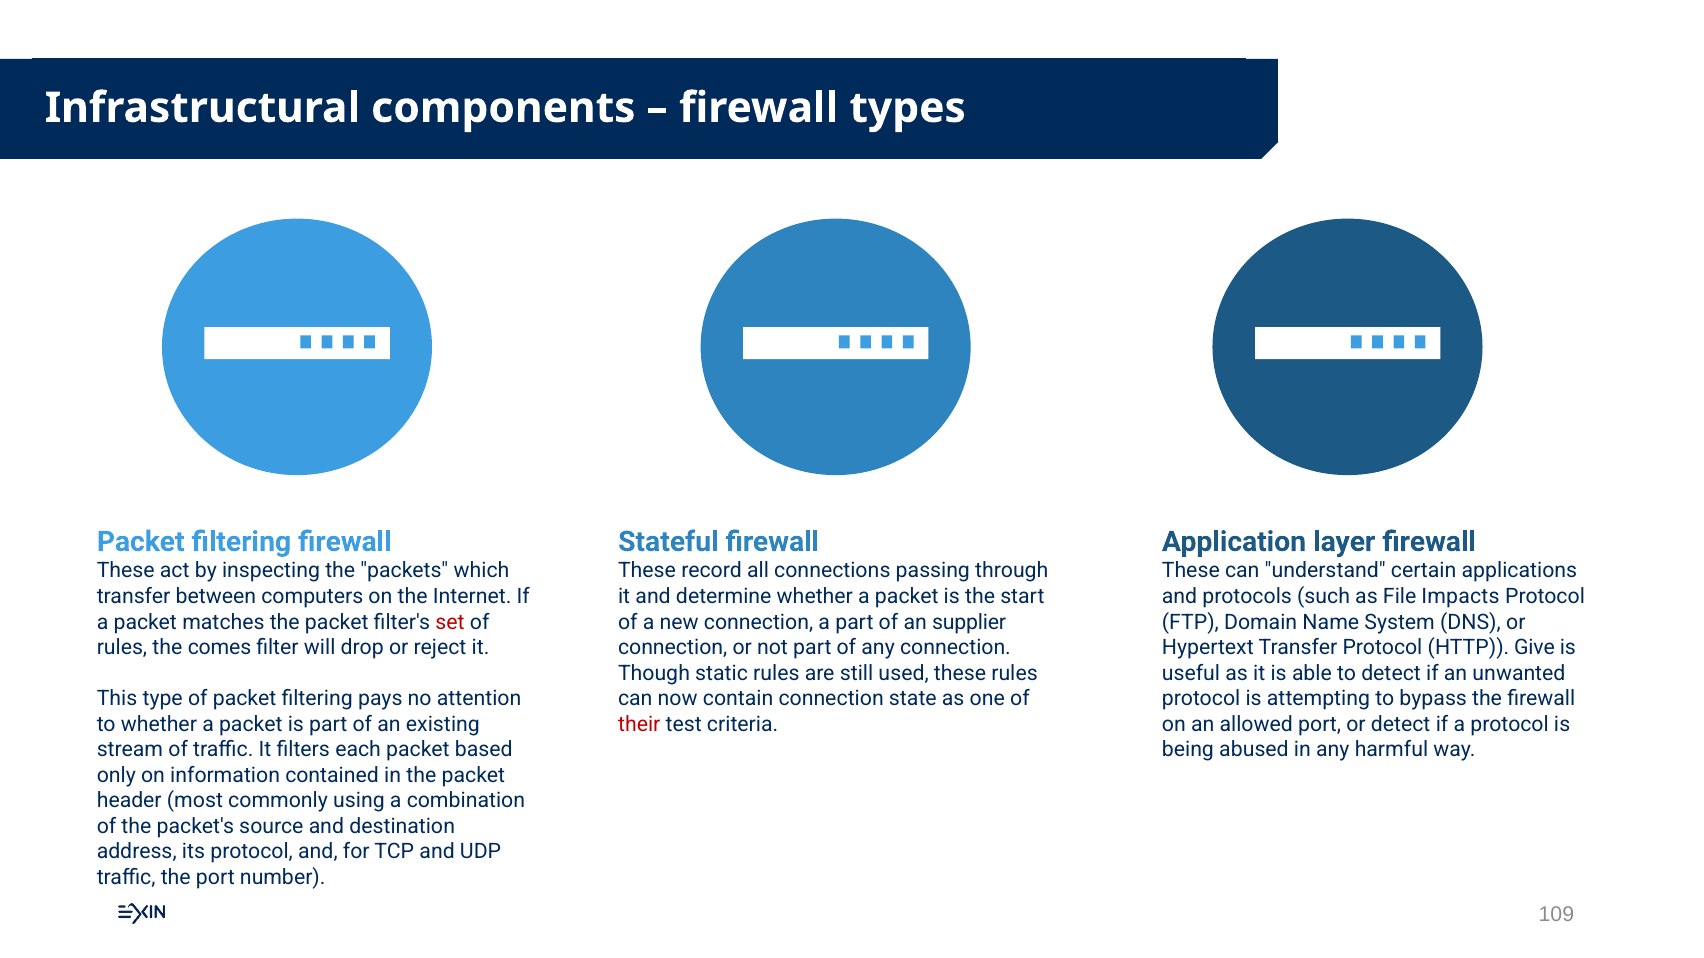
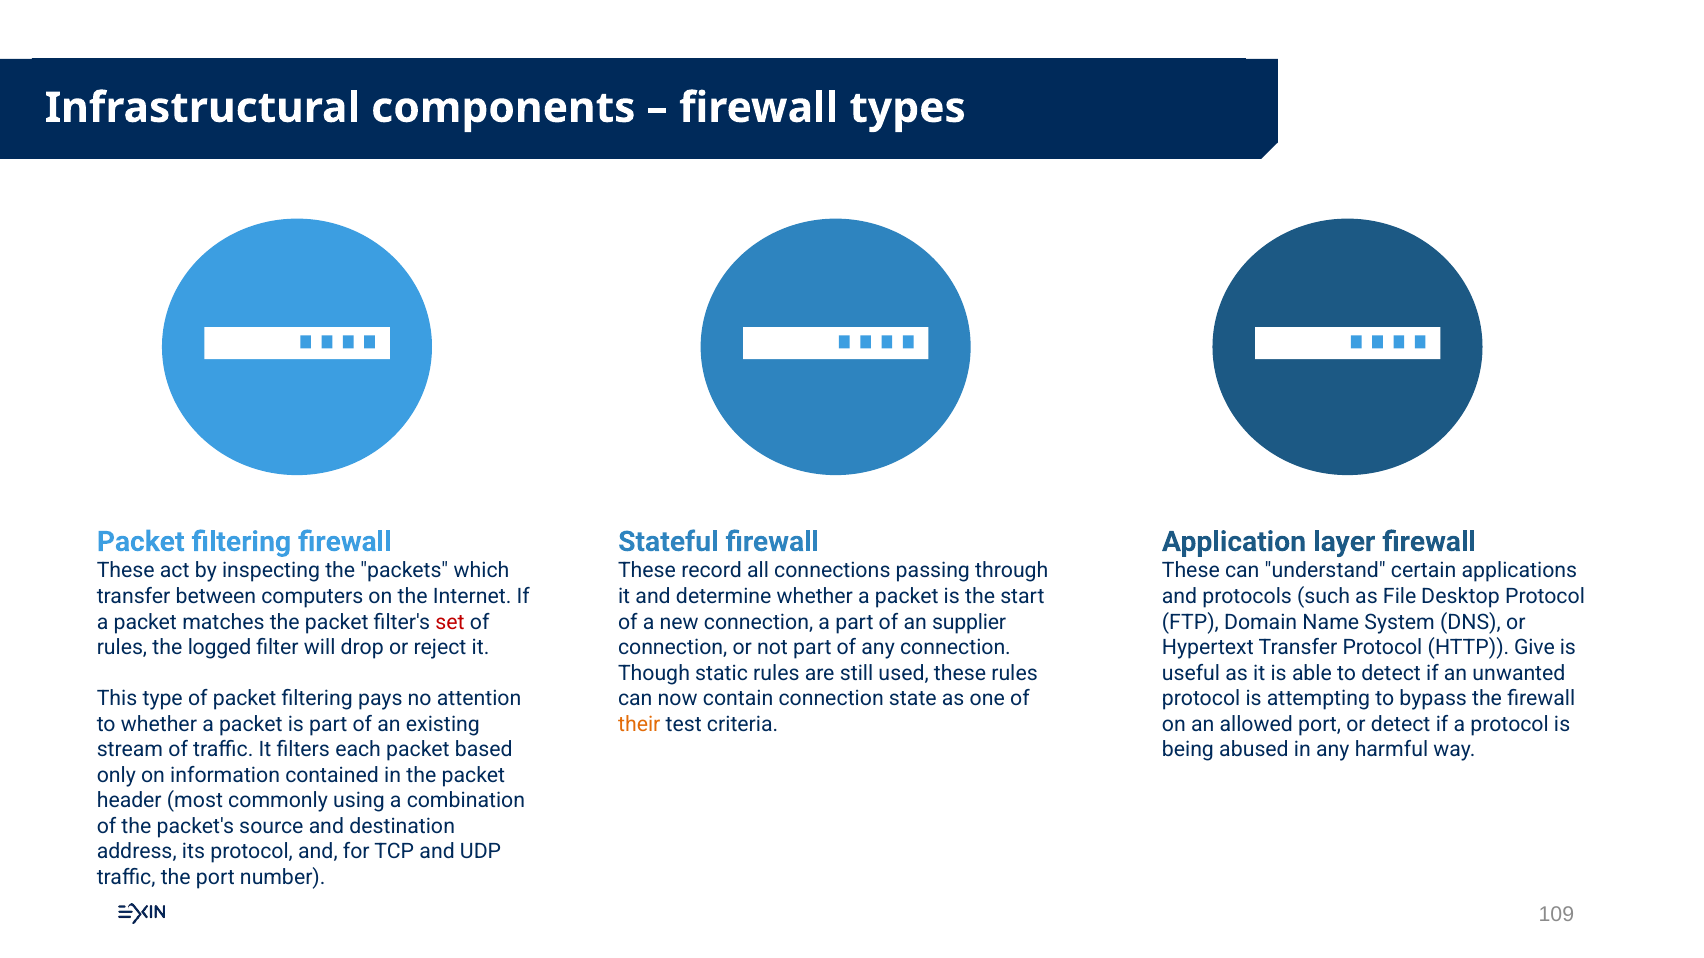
Impacts: Impacts -> Desktop
comes: comes -> logged
their colour: red -> orange
